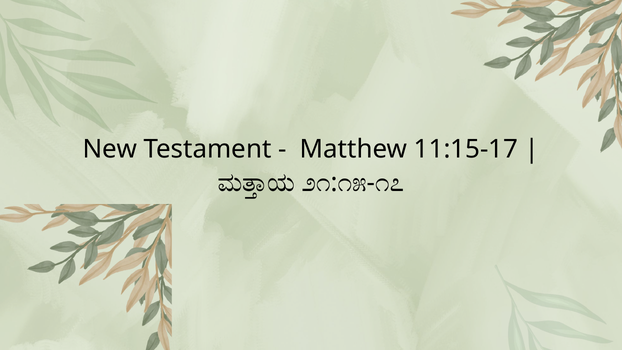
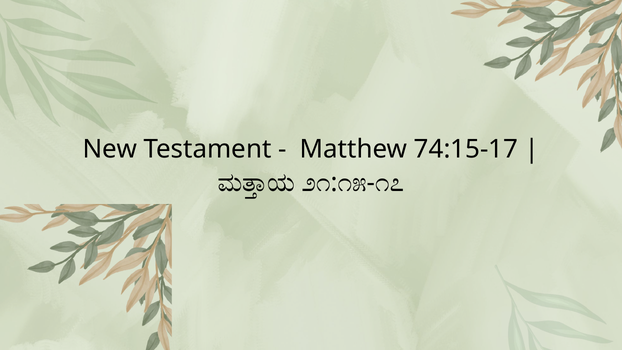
11:15-17: 11:15-17 -> 74:15-17
